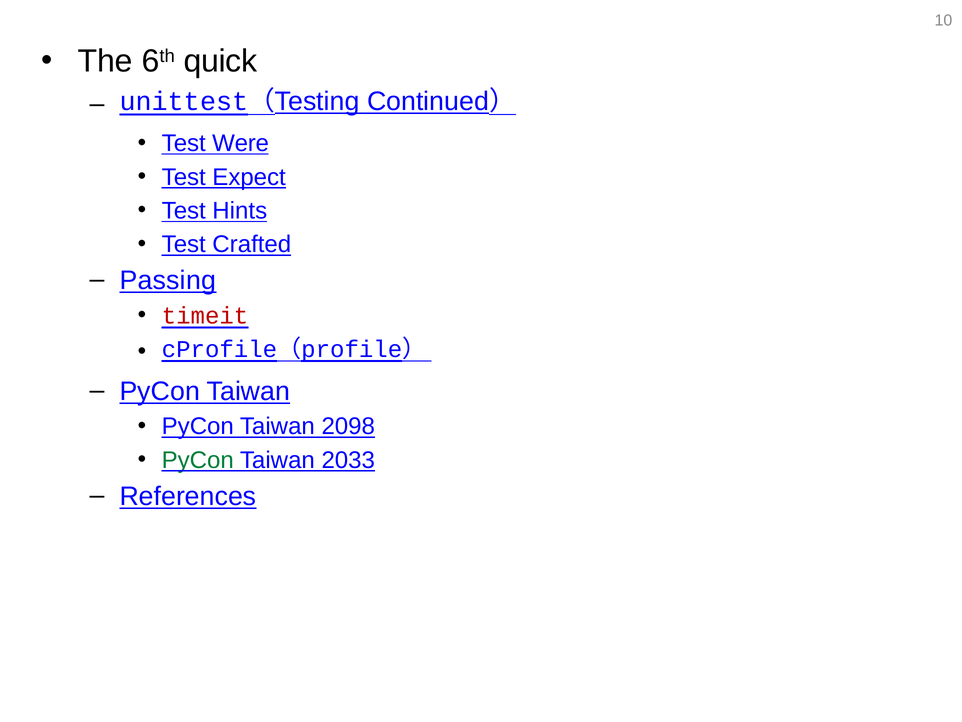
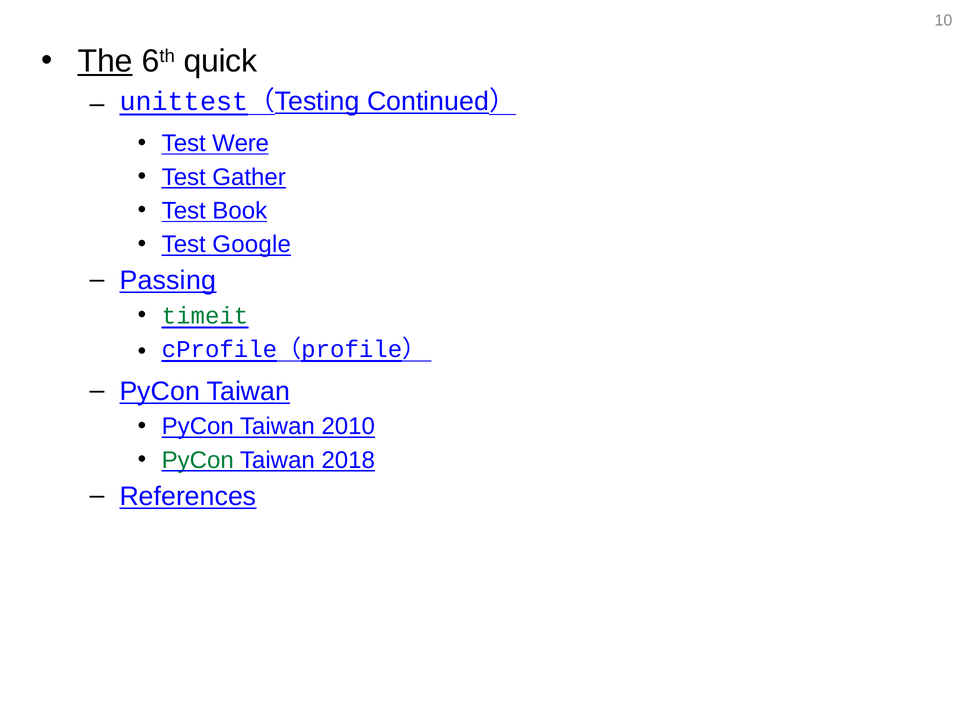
The underline: none -> present
Expect: Expect -> Gather
Hints: Hints -> Book
Crafted: Crafted -> Google
timeit colour: red -> green
2098: 2098 -> 2010
2033: 2033 -> 2018
